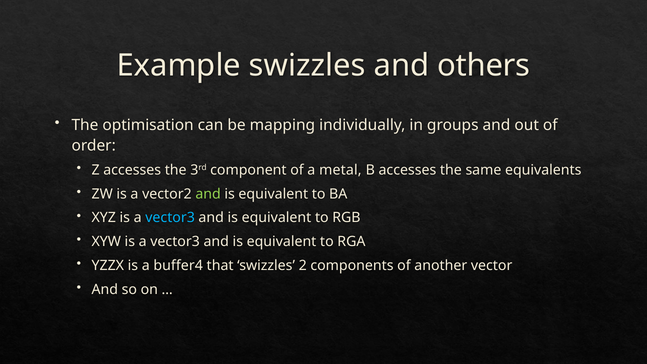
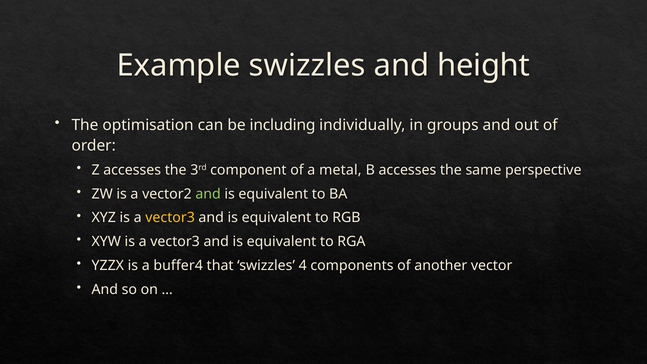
others: others -> height
mapping: mapping -> including
equivalents: equivalents -> perspective
vector3 at (170, 218) colour: light blue -> yellow
2: 2 -> 4
